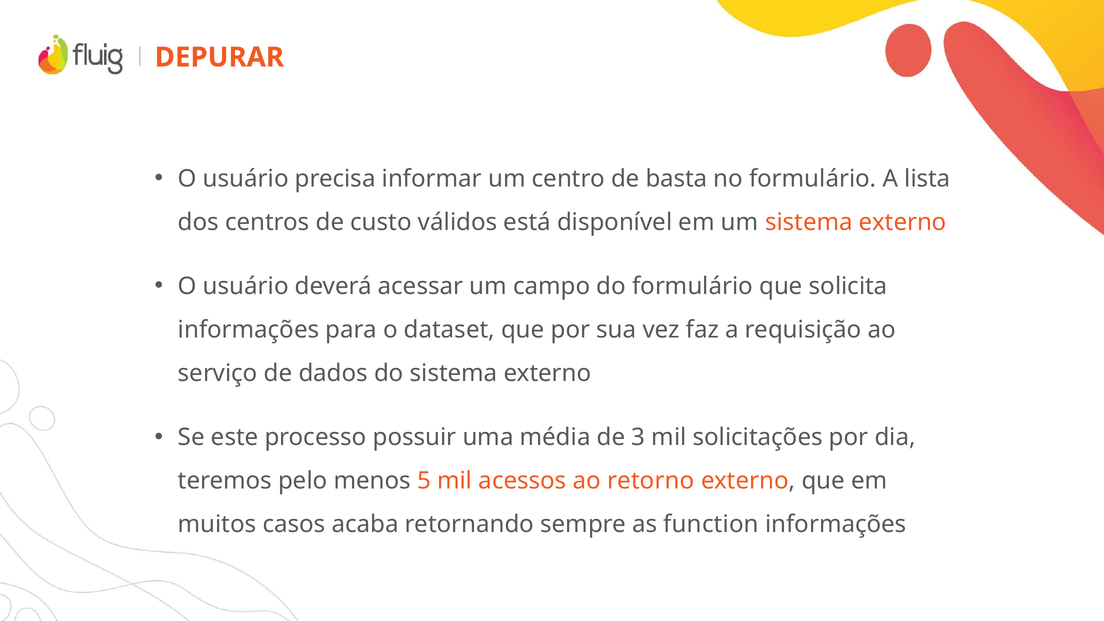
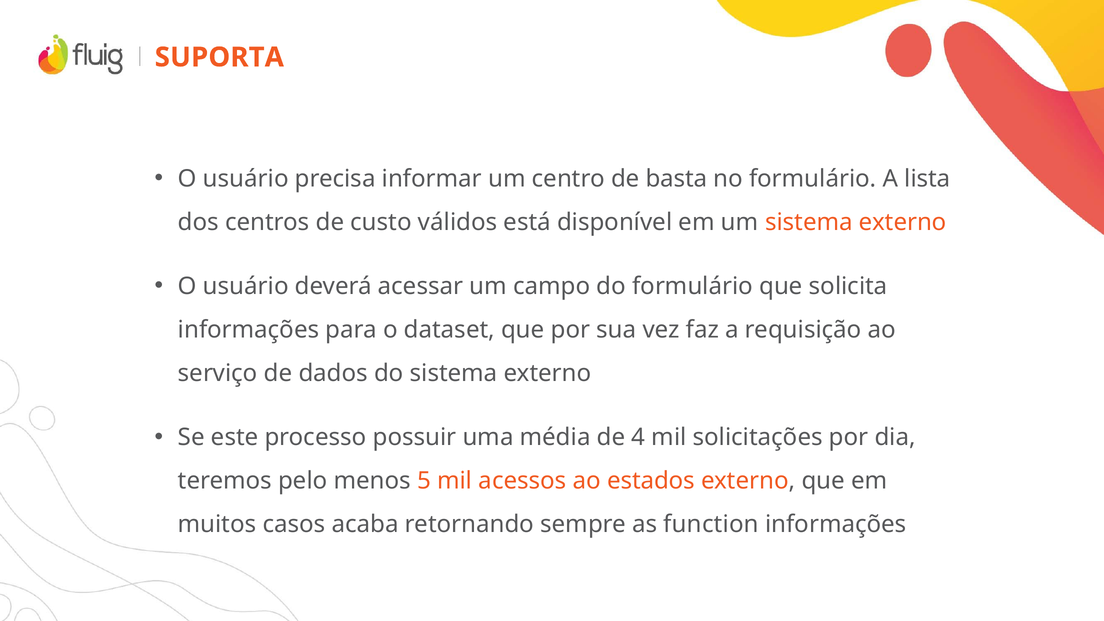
DEPURAR: DEPURAR -> SUPORTA
3: 3 -> 4
retorno: retorno -> estados
